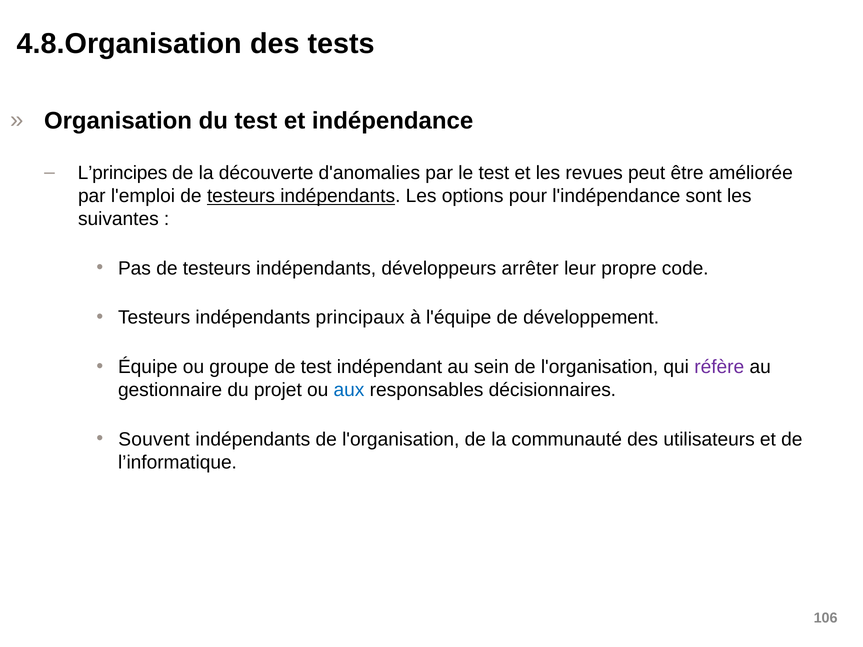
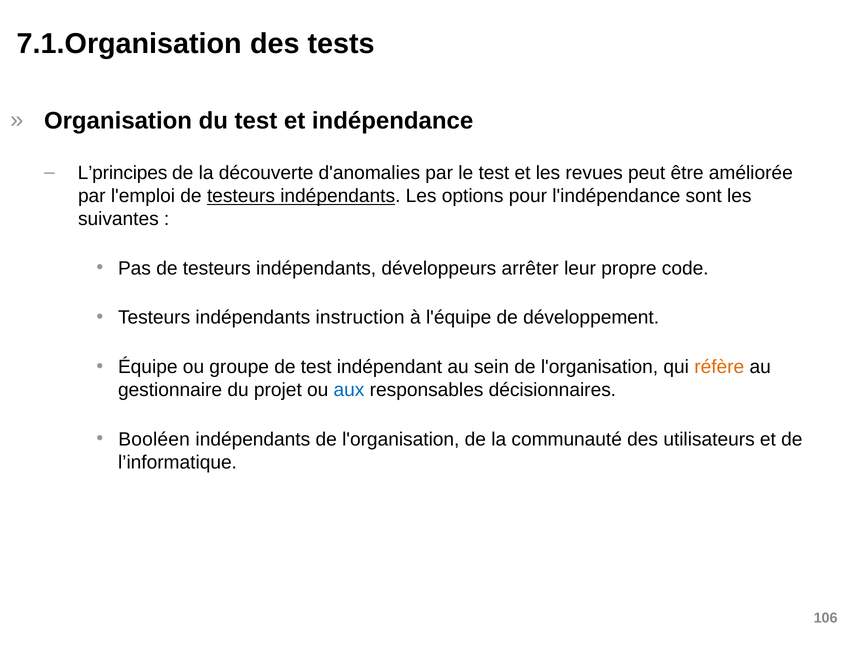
4.8.Organisation: 4.8.Organisation -> 7.1.Organisation
principaux: principaux -> instruction
réfère colour: purple -> orange
Souvent: Souvent -> Booléen
